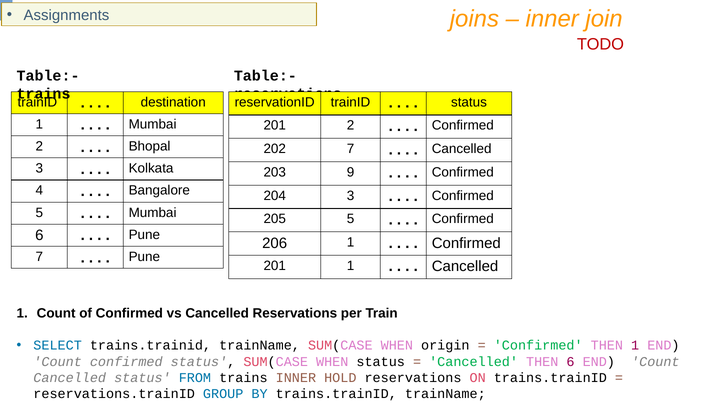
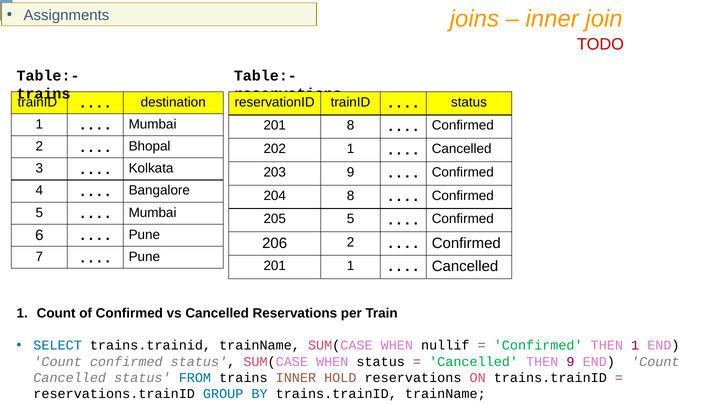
201 2: 2 -> 8
202 7: 7 -> 1
204 3: 3 -> 8
206 1: 1 -> 2
origin: origin -> nullif
THEN 6: 6 -> 9
